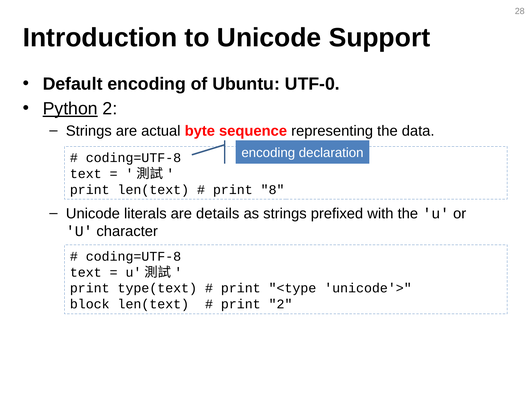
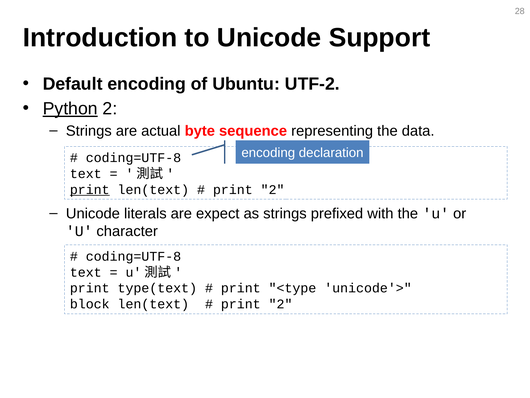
UTF-0: UTF-0 -> UTF-2
print at (90, 189) underline: none -> present
8 at (273, 189): 8 -> 2
details: details -> expect
